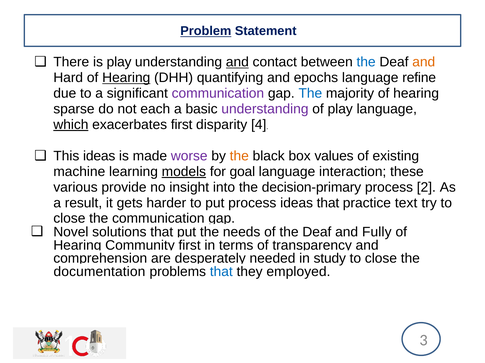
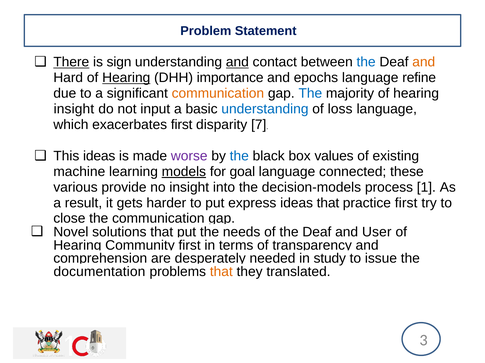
Problem underline: present -> none
There underline: none -> present
is play: play -> sign
quantifying: quantifying -> importance
communication at (218, 94) colour: purple -> orange
sparse at (74, 109): sparse -> insight
each: each -> input
understanding at (265, 109) colour: purple -> blue
of play: play -> loss
which underline: present -> none
4: 4 -> 7
the at (239, 156) colour: orange -> blue
interaction: interaction -> connected
decision-primary: decision-primary -> decision-models
2: 2 -> 1
put process: process -> express
practice text: text -> first
Fully: Fully -> User
close at (381, 259): close -> issue
that at (221, 272) colour: blue -> orange
employed: employed -> translated
